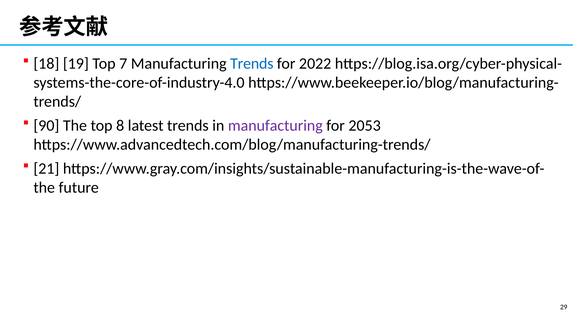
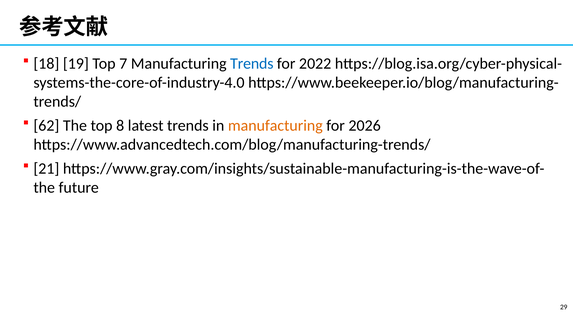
90: 90 -> 62
manufacturing at (275, 126) colour: purple -> orange
2053: 2053 -> 2026
